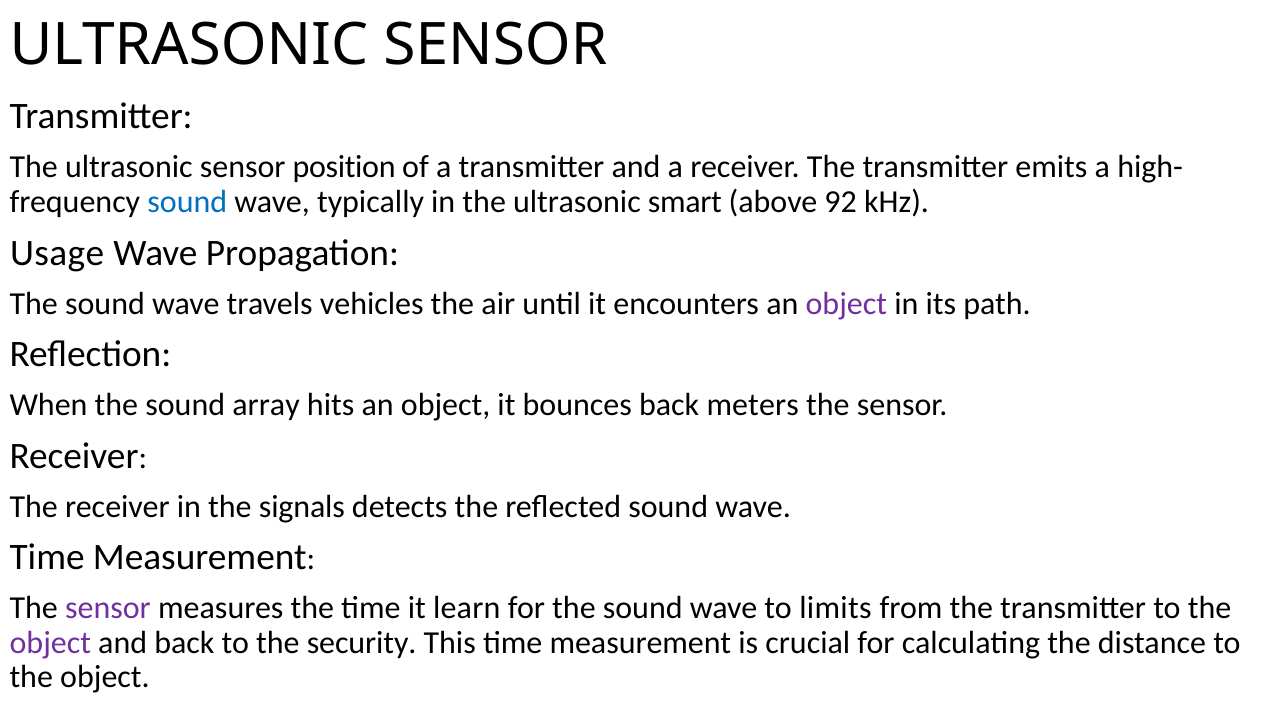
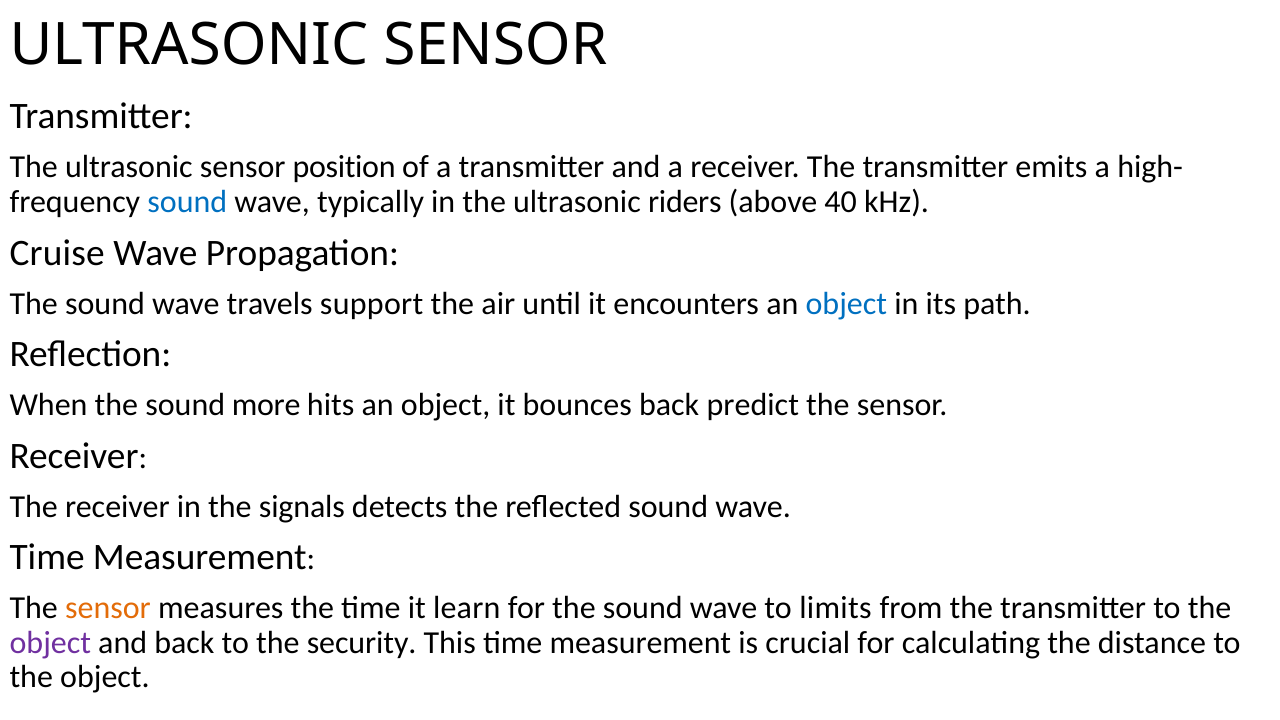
smart: smart -> riders
92: 92 -> 40
Usage: Usage -> Cruise
vehicles: vehicles -> support
object at (846, 304) colour: purple -> blue
array: array -> more
meters: meters -> predict
sensor at (108, 608) colour: purple -> orange
